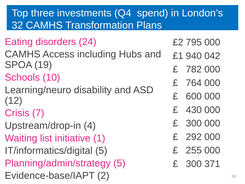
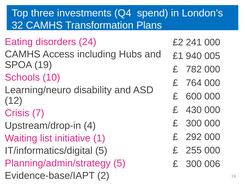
795: 795 -> 241
042: 042 -> 005
371: 371 -> 006
